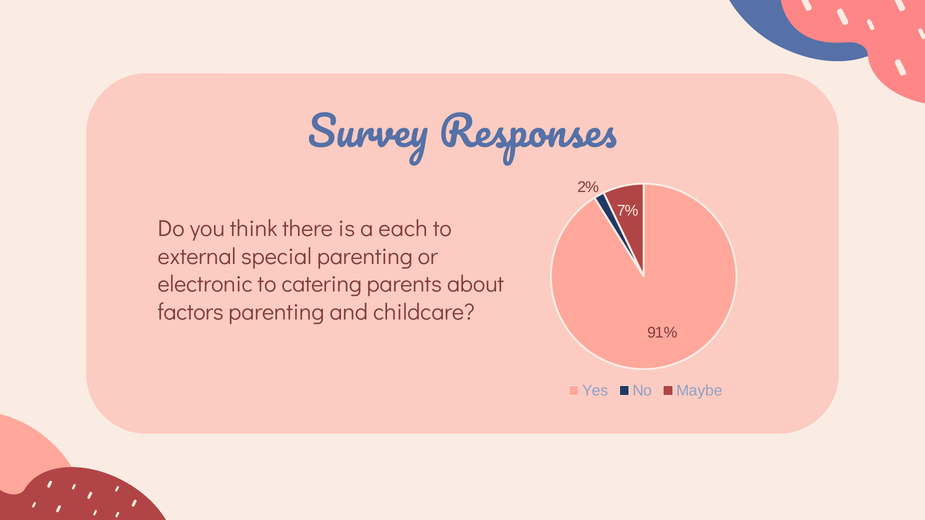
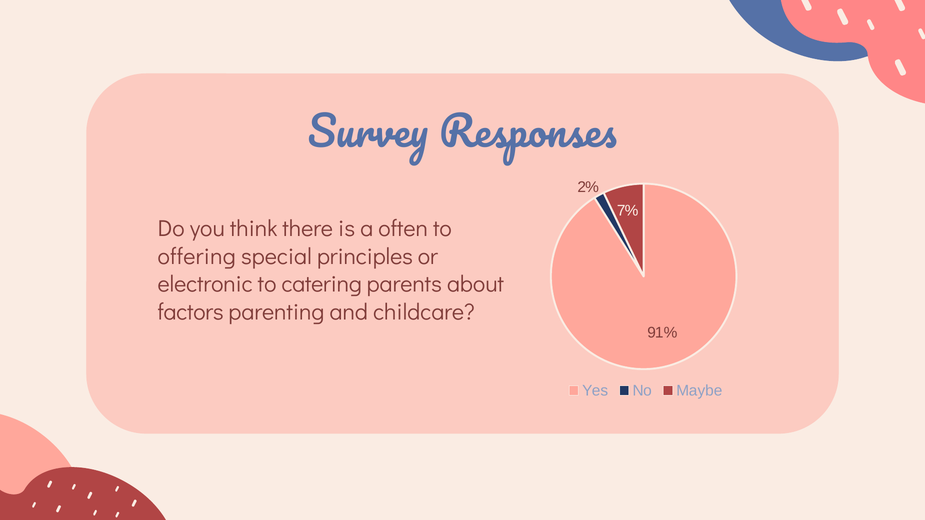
each: each -> often
external: external -> offering
special parenting: parenting -> principles
